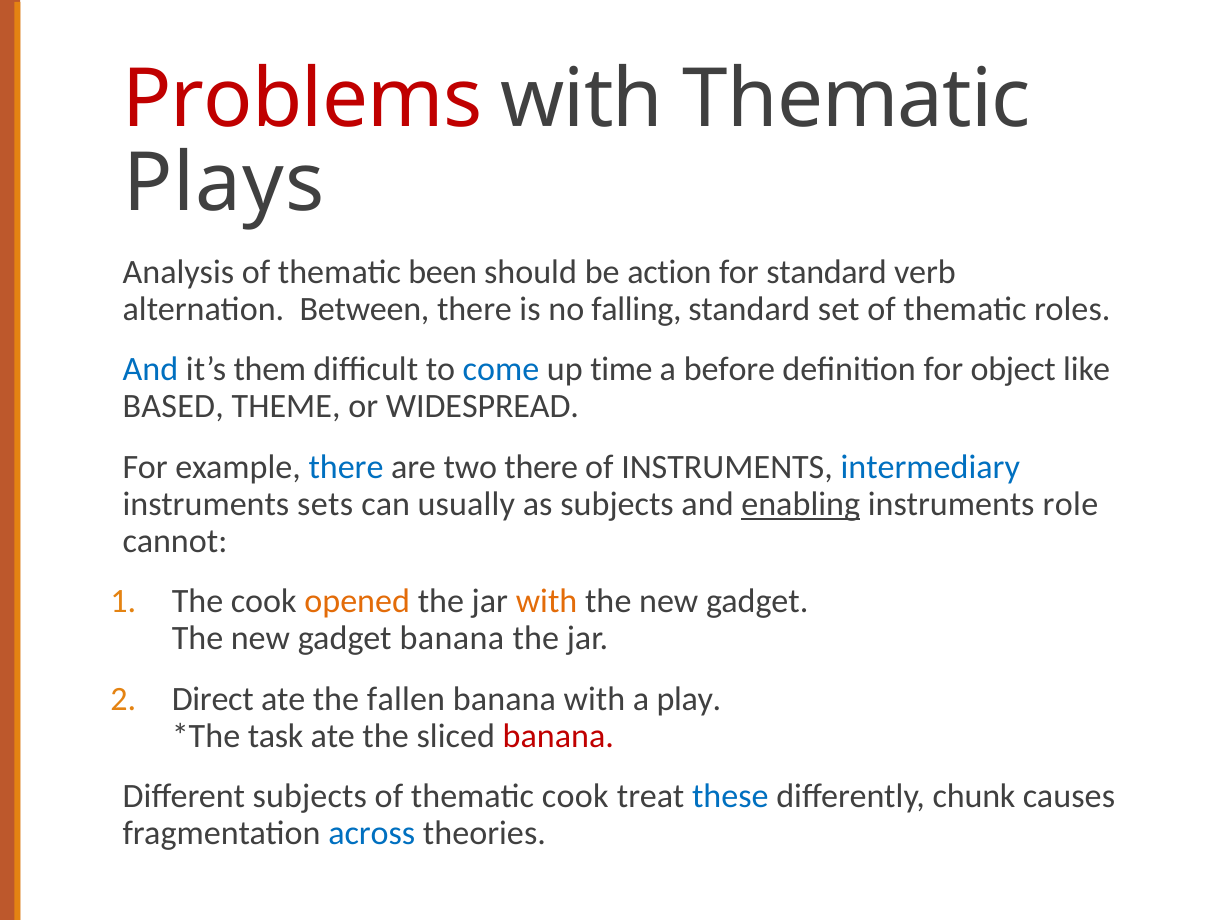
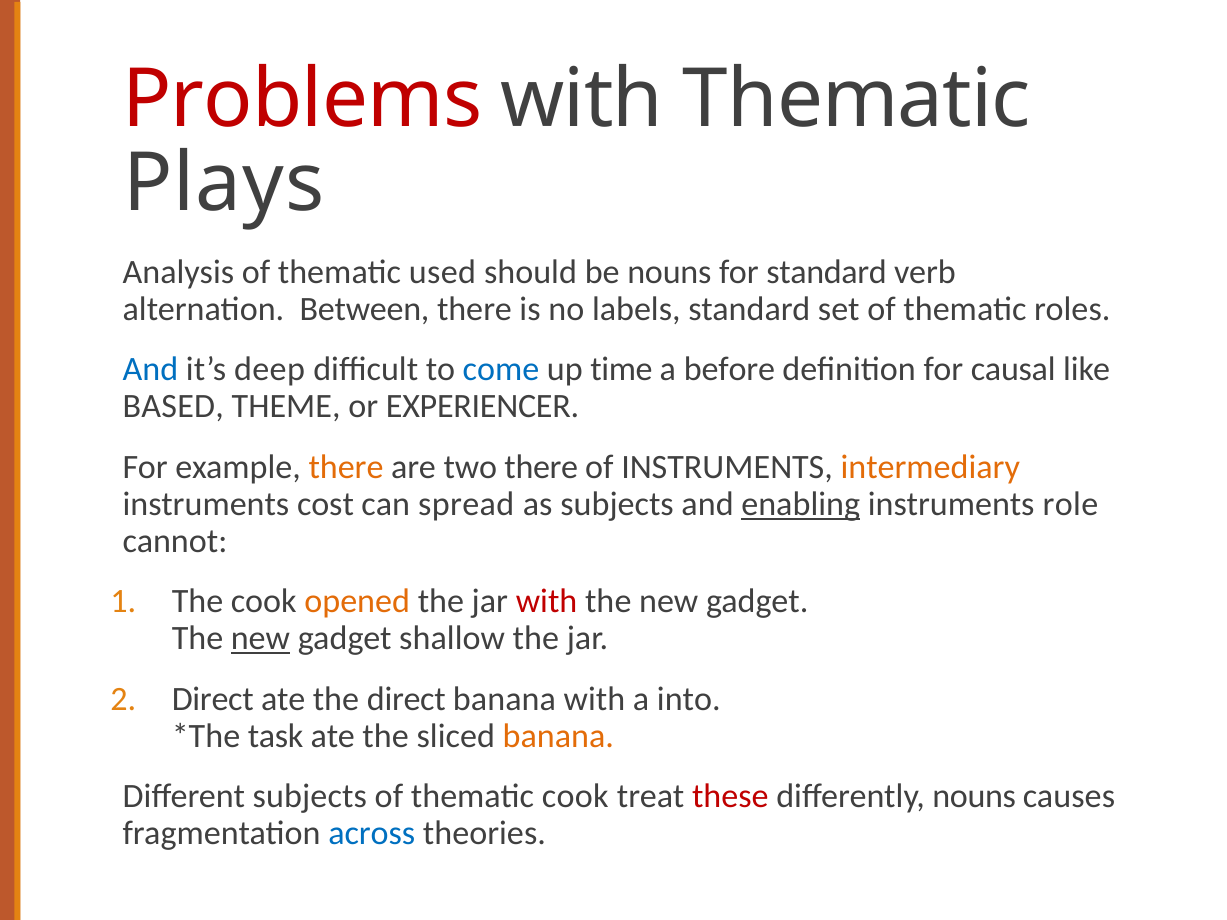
been: been -> used
be action: action -> nouns
falling: falling -> labels
them: them -> deep
object: object -> causal
WIDESPREAD: WIDESPREAD -> EXPERIENCER
there at (346, 467) colour: blue -> orange
intermediary colour: blue -> orange
sets: sets -> cost
usually: usually -> spread
with at (547, 602) colour: orange -> red
new at (260, 639) underline: none -> present
gadget banana: banana -> shallow
the fallen: fallen -> direct
play: play -> into
banana at (558, 736) colour: red -> orange
these colour: blue -> red
differently chunk: chunk -> nouns
